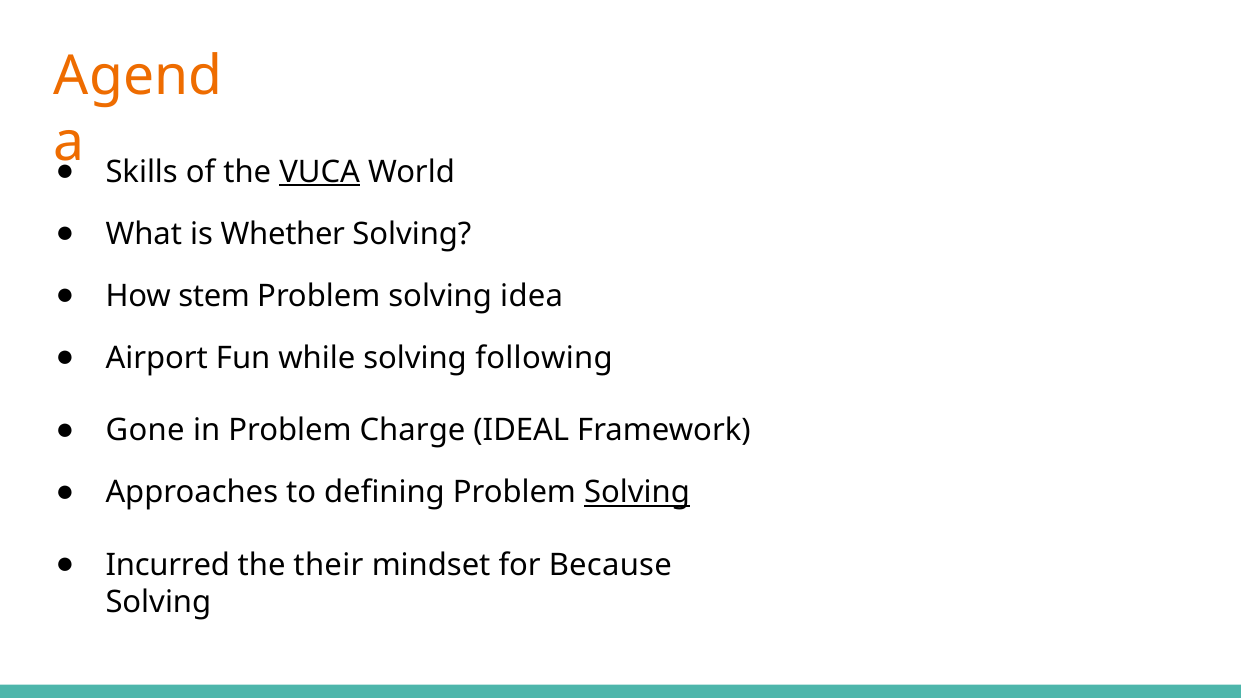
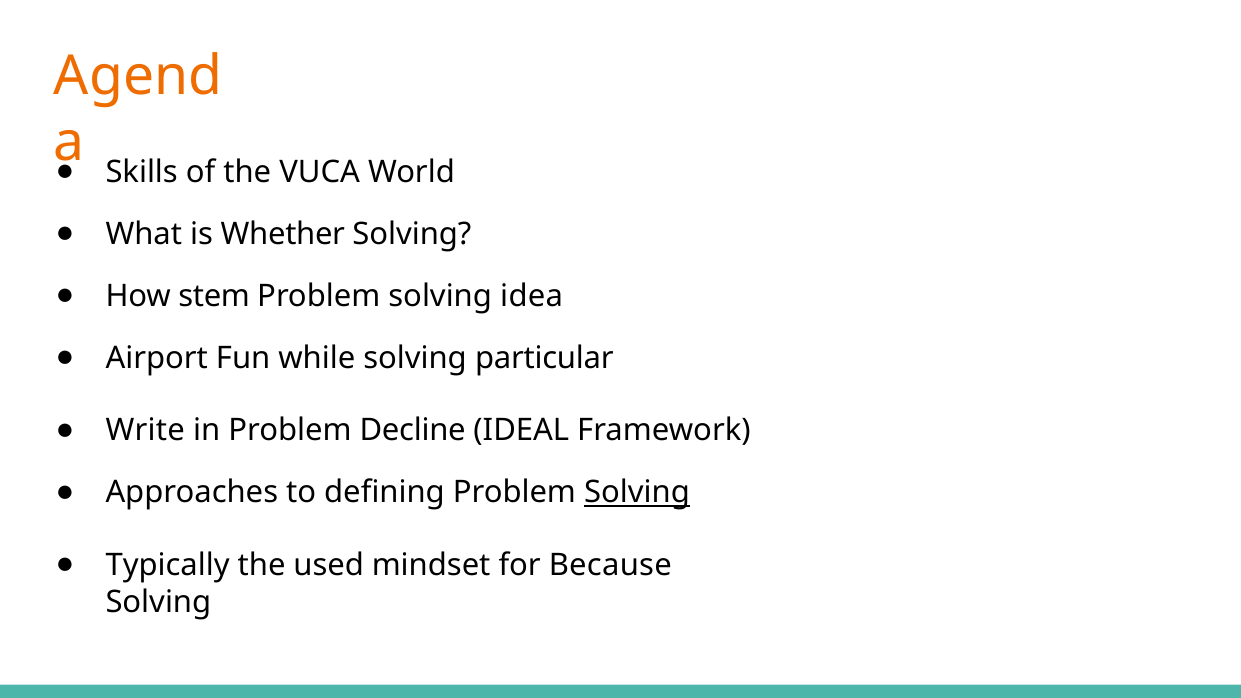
VUCA underline: present -> none
following: following -> particular
Gone: Gone -> Write
Charge: Charge -> Decline
Incurred: Incurred -> Typically
their: their -> used
